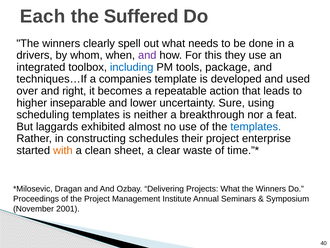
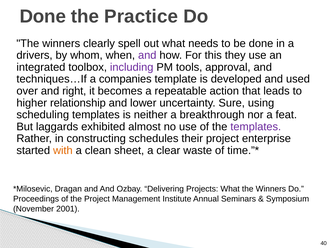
Each at (43, 16): Each -> Done
Suffered: Suffered -> Practice
including colour: blue -> purple
package: package -> approval
inseparable: inseparable -> relationship
templates at (256, 126) colour: blue -> purple
